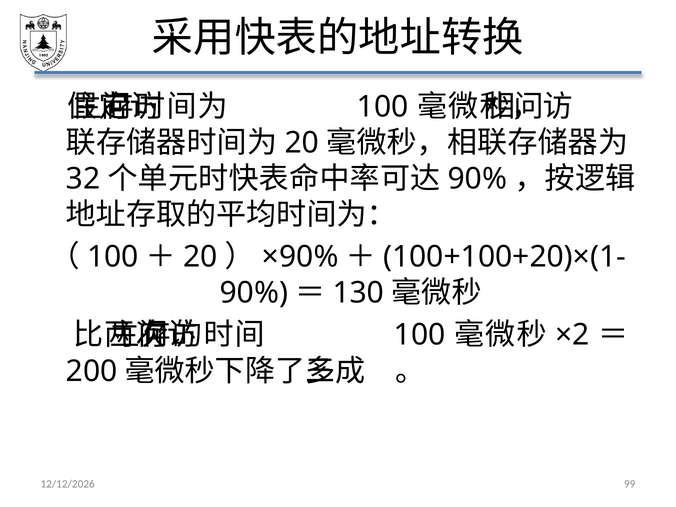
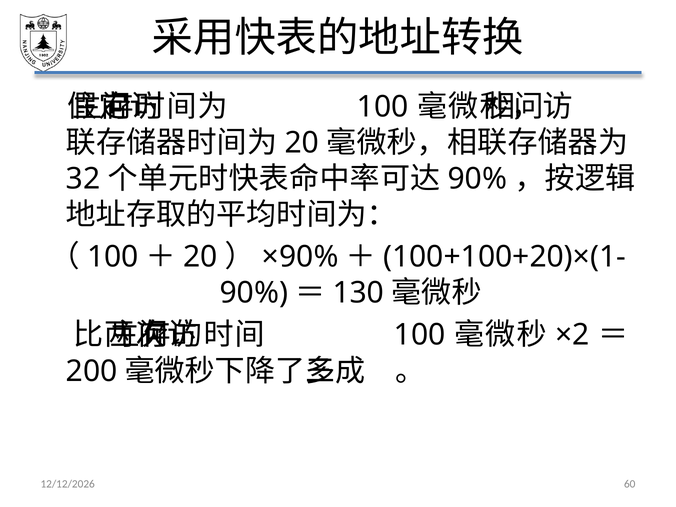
99: 99 -> 60
